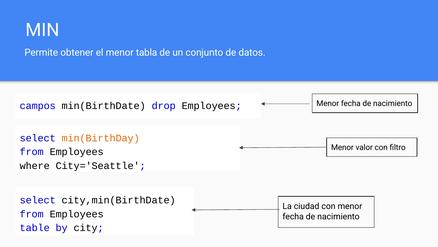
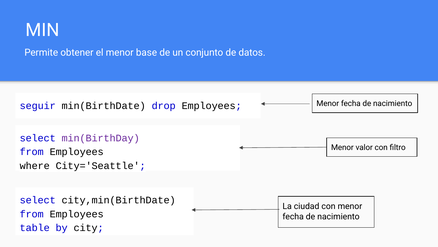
tabla: tabla -> base
campos: campos -> seguir
min(BirthDay colour: orange -> purple
